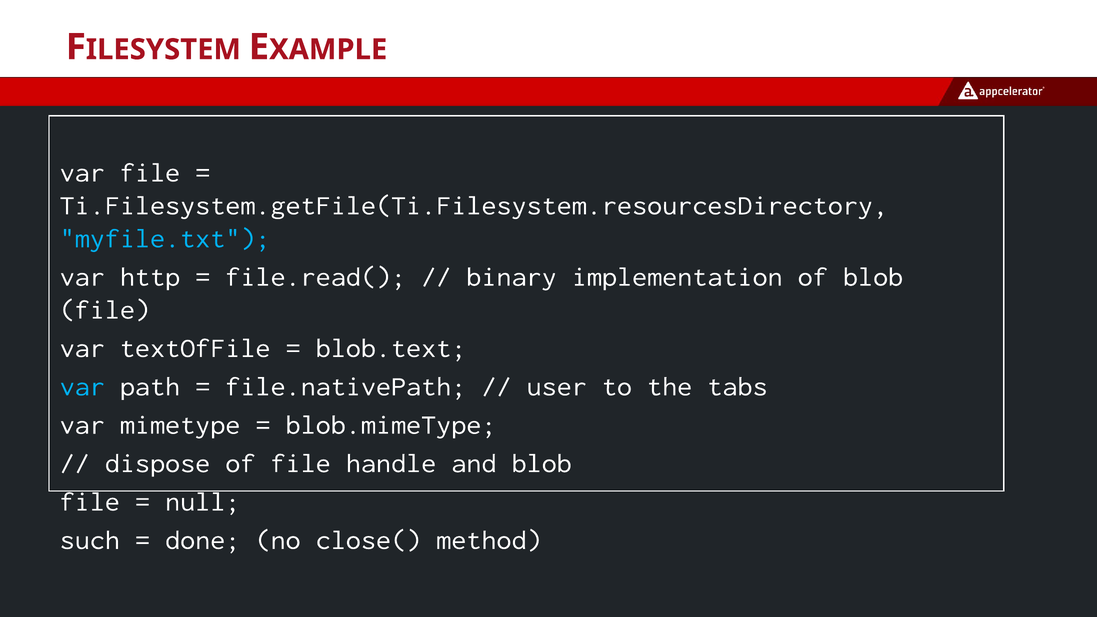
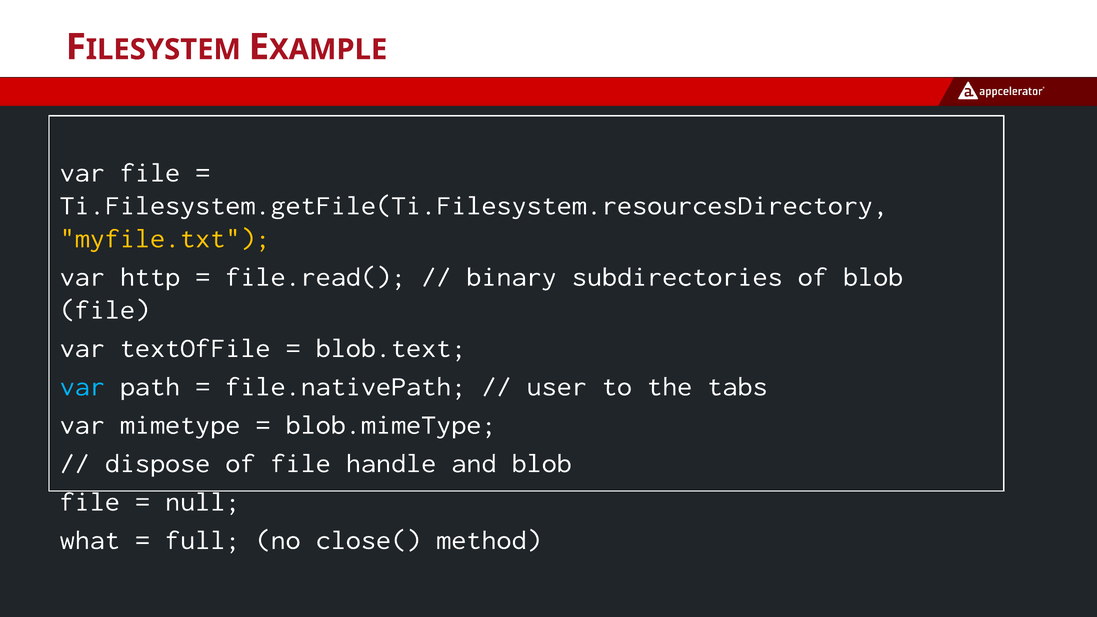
myfile.txt colour: light blue -> yellow
implementation: implementation -> subdirectories
such: such -> what
done: done -> full
